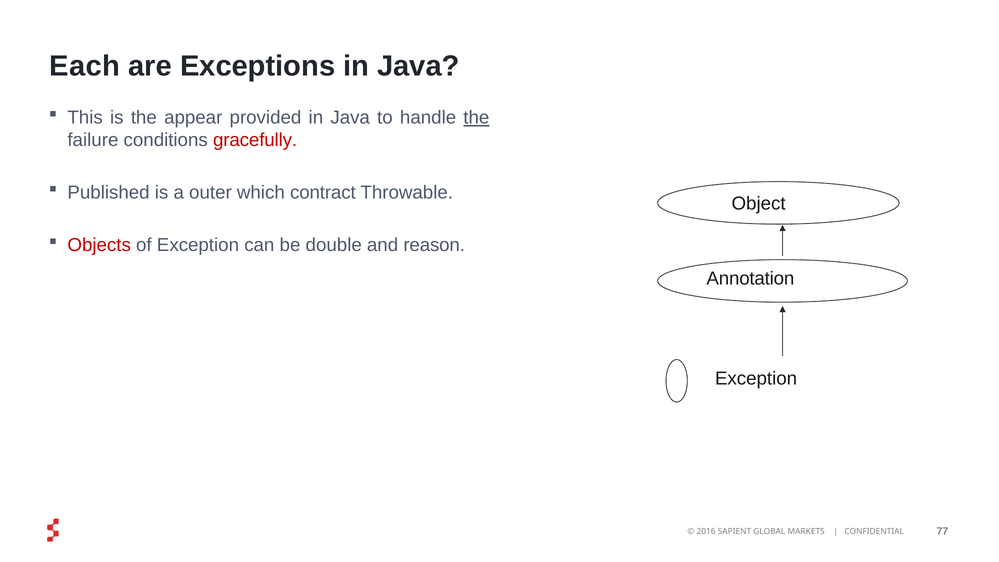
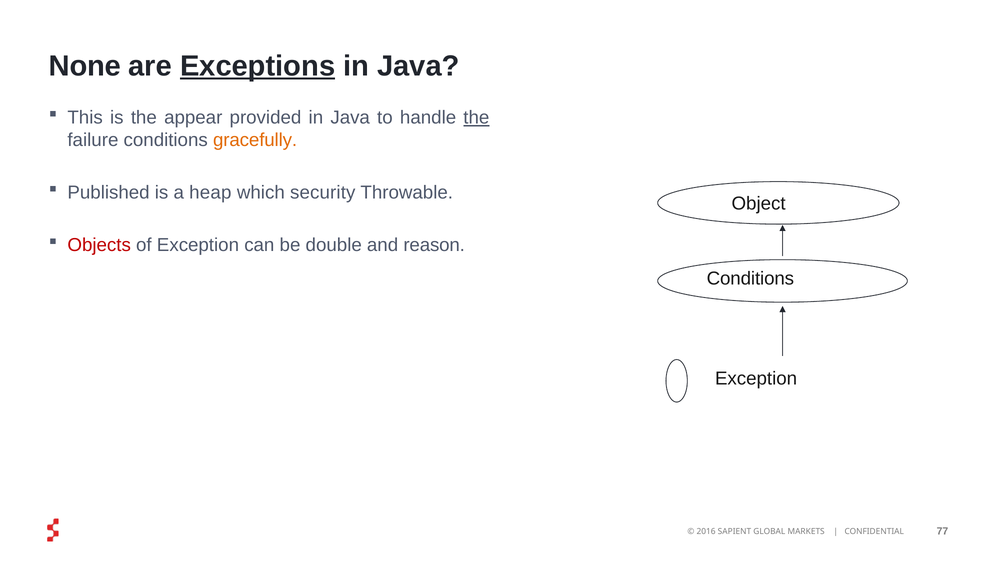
Each: Each -> None
Exceptions underline: none -> present
gracefully colour: red -> orange
outer: outer -> heap
contract: contract -> security
Annotation at (750, 279): Annotation -> Conditions
